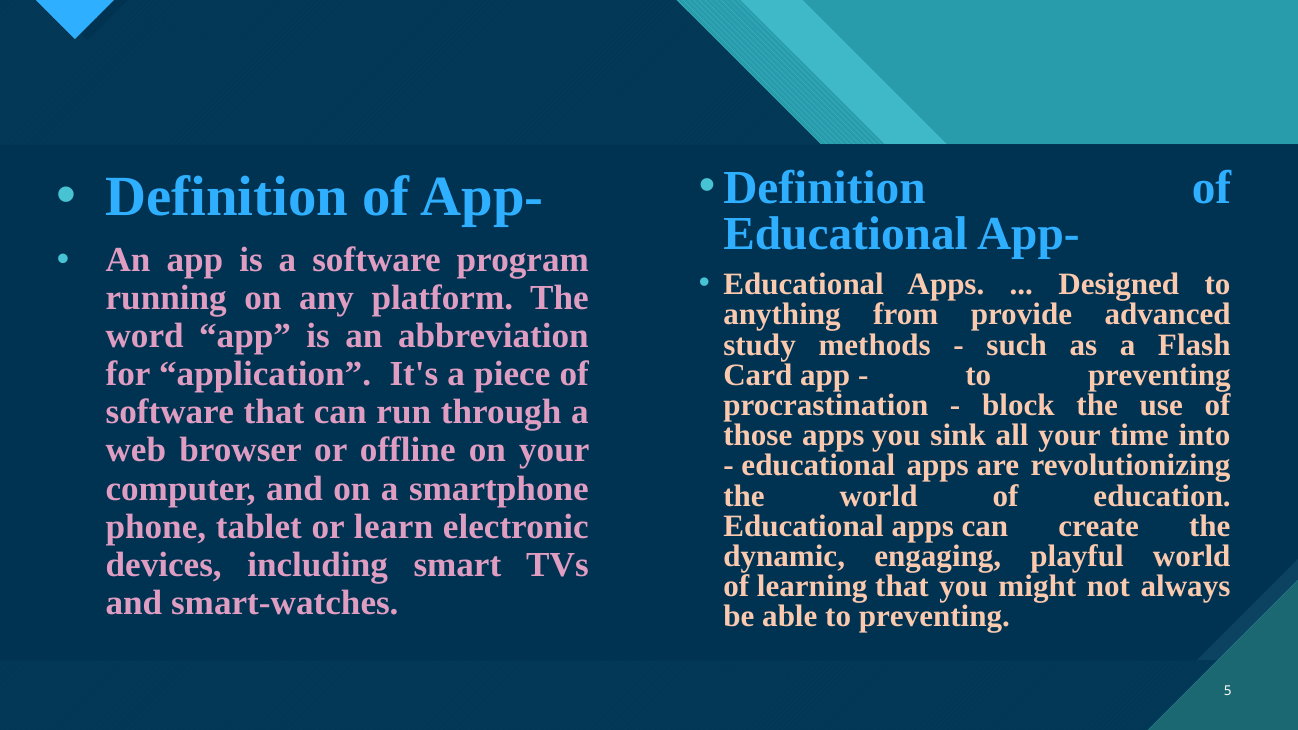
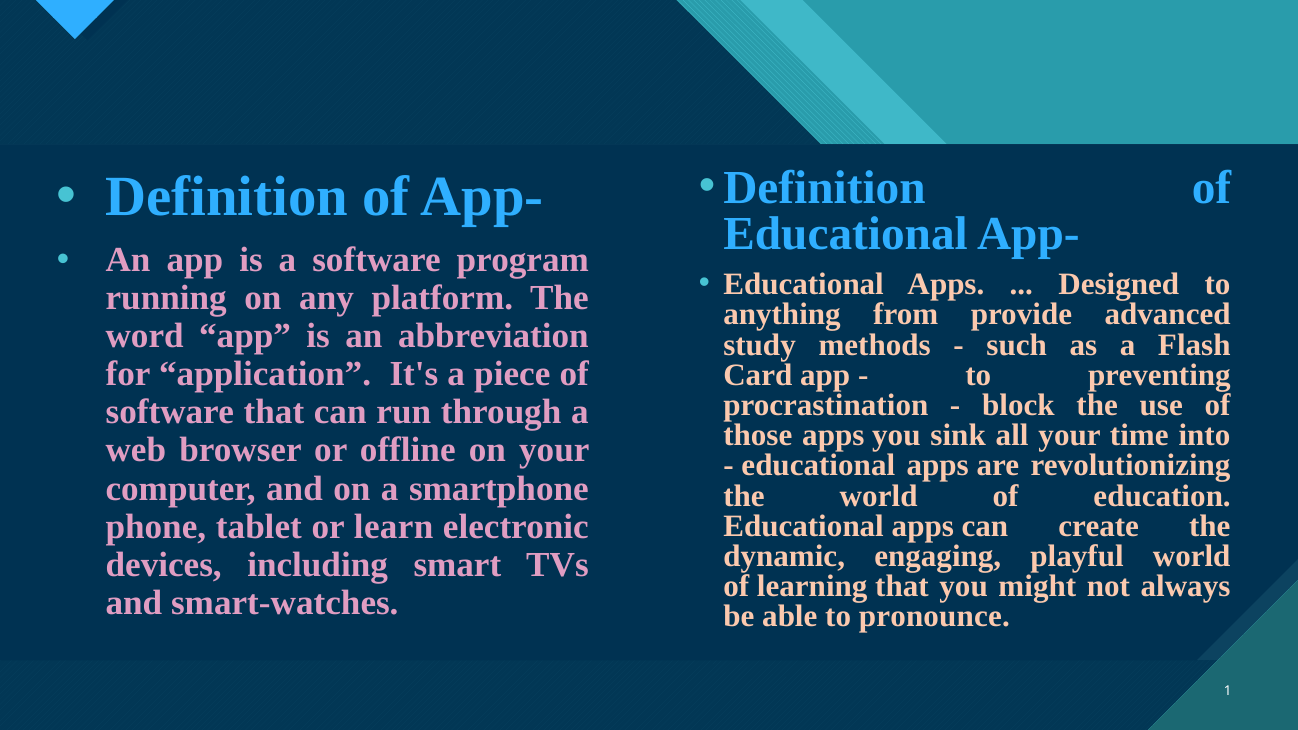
able to preventing: preventing -> pronounce
5: 5 -> 1
